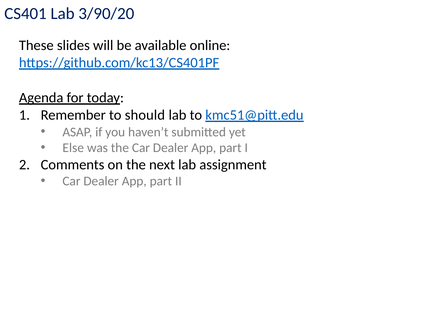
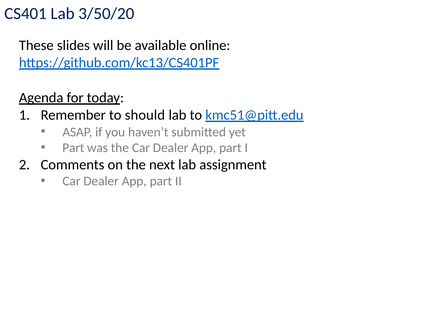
3/90/20: 3/90/20 -> 3/50/20
Else at (73, 148): Else -> Part
